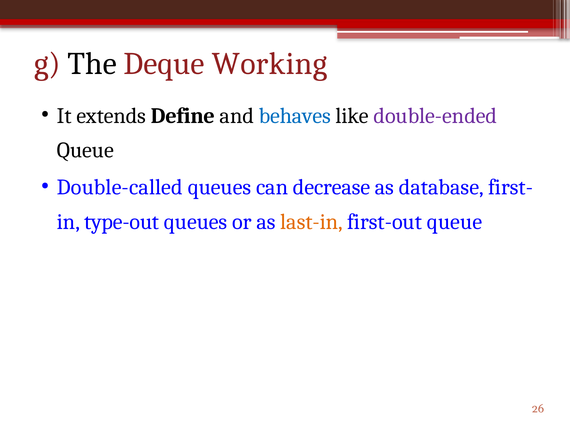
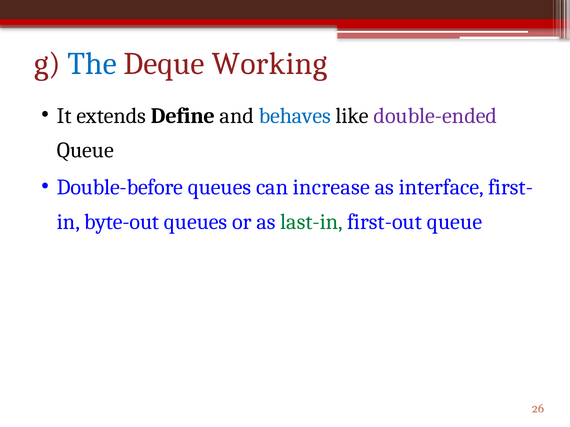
The colour: black -> blue
Double-called: Double-called -> Double-before
decrease: decrease -> increase
database: database -> interface
type-out: type-out -> byte-out
last-in colour: orange -> green
